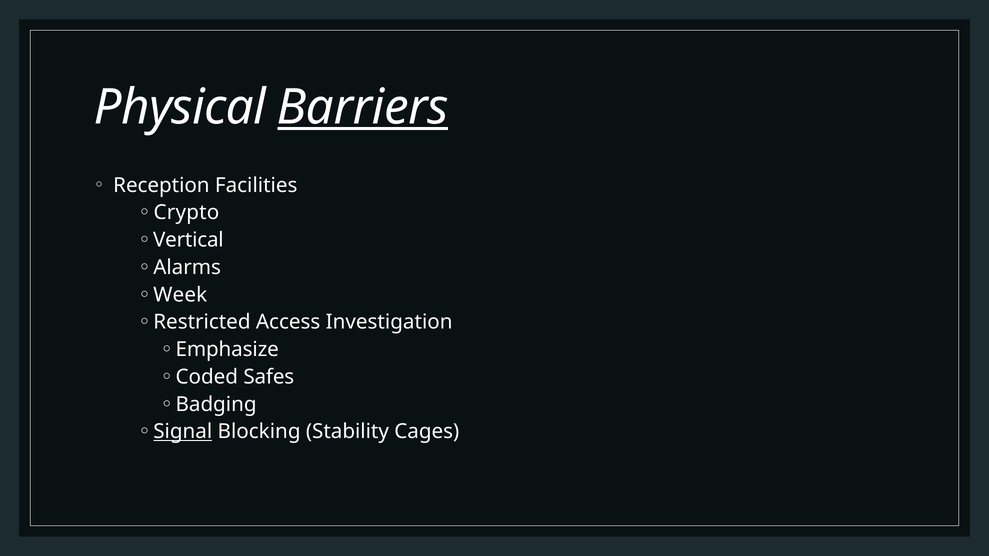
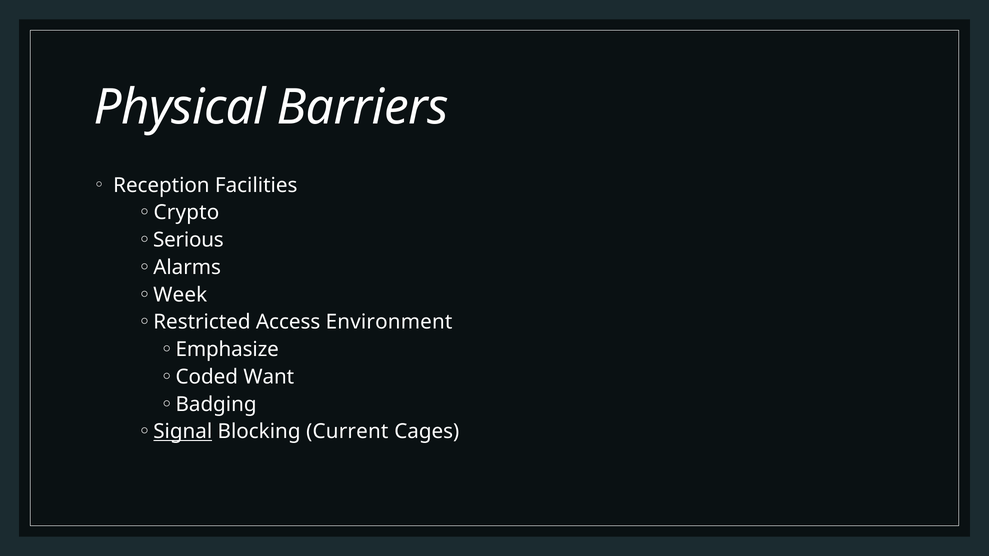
Barriers underline: present -> none
Vertical: Vertical -> Serious
Investigation: Investigation -> Environment
Safes: Safes -> Want
Stability: Stability -> Current
